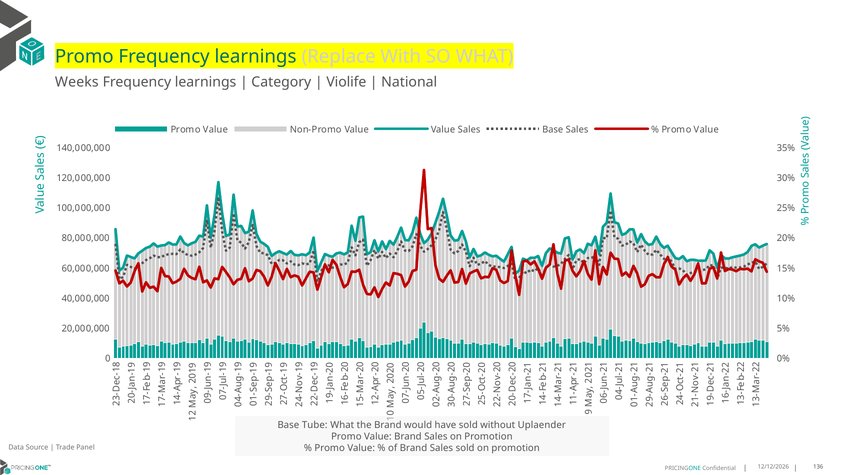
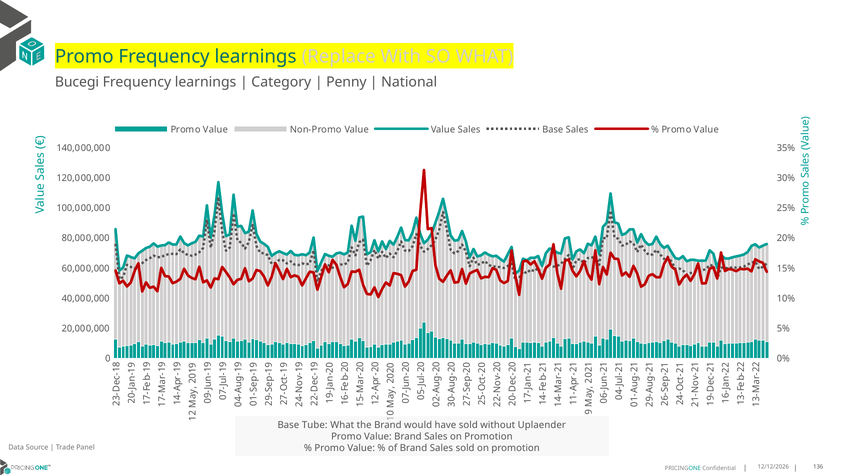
Weeks: Weeks -> Bucegi
Violife: Violife -> Penny
